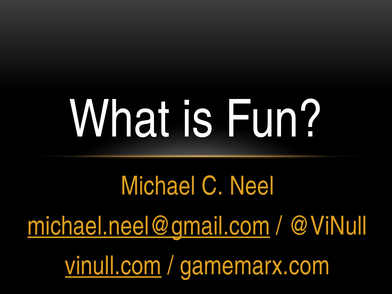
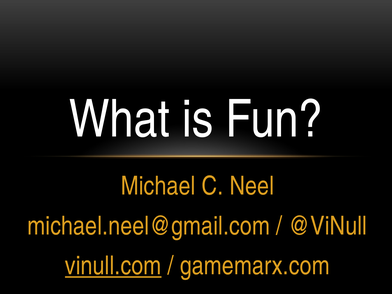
michael.neel@gmail.com underline: present -> none
